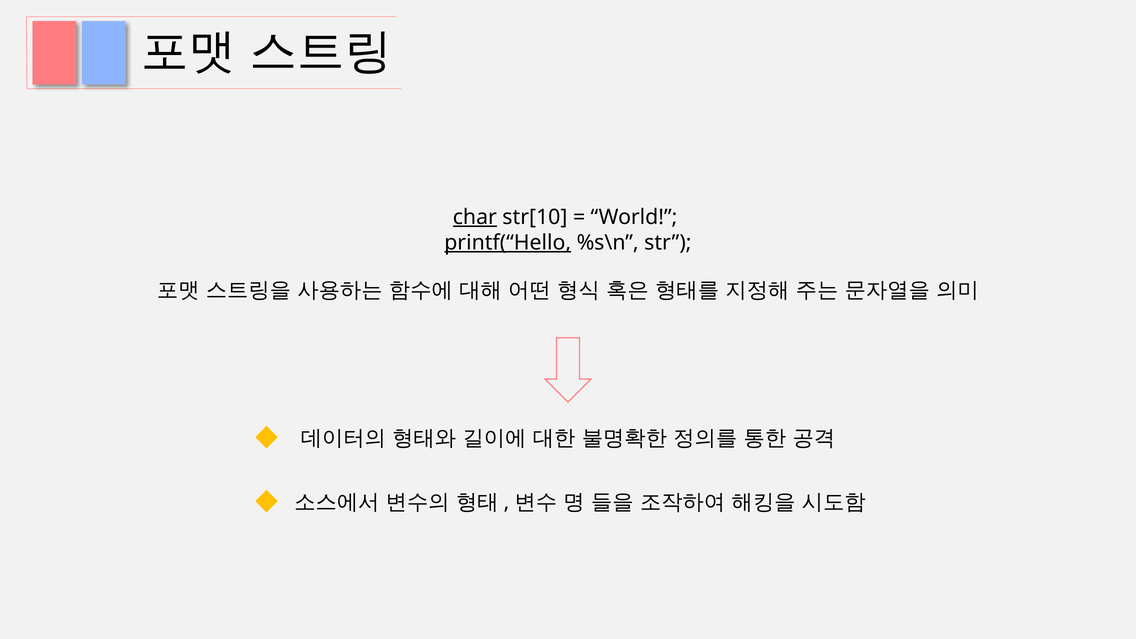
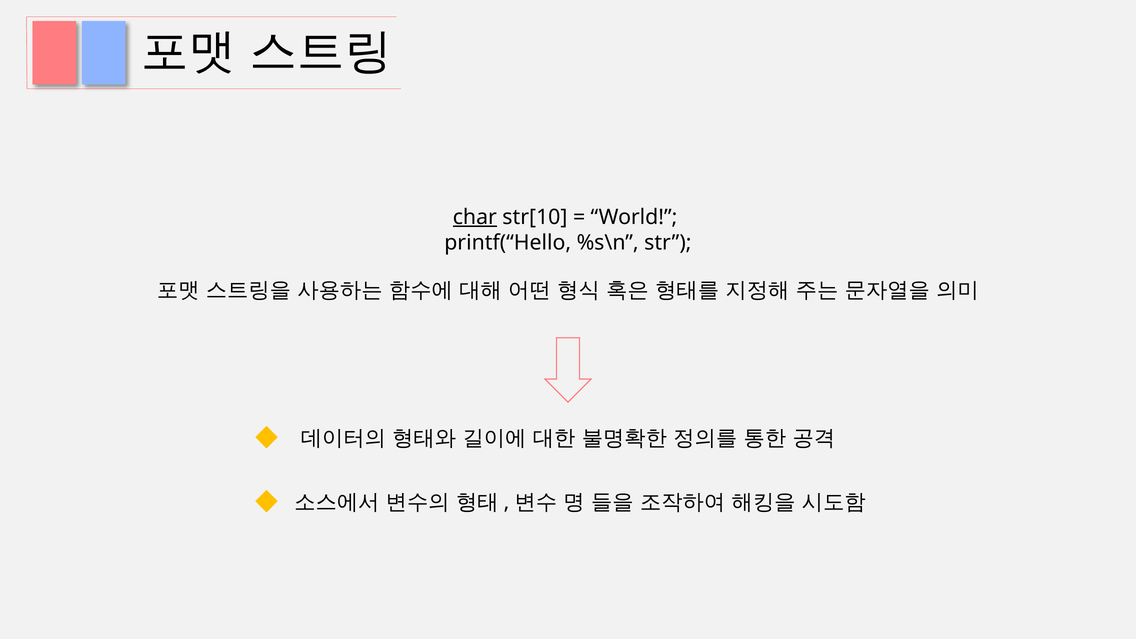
printf(“Hello underline: present -> none
